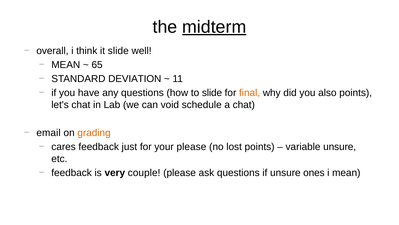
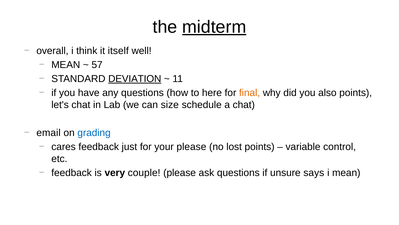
it slide: slide -> itself
65: 65 -> 57
DEVIATION underline: none -> present
to slide: slide -> here
void: void -> size
grading colour: orange -> blue
variable unsure: unsure -> control
ones: ones -> says
